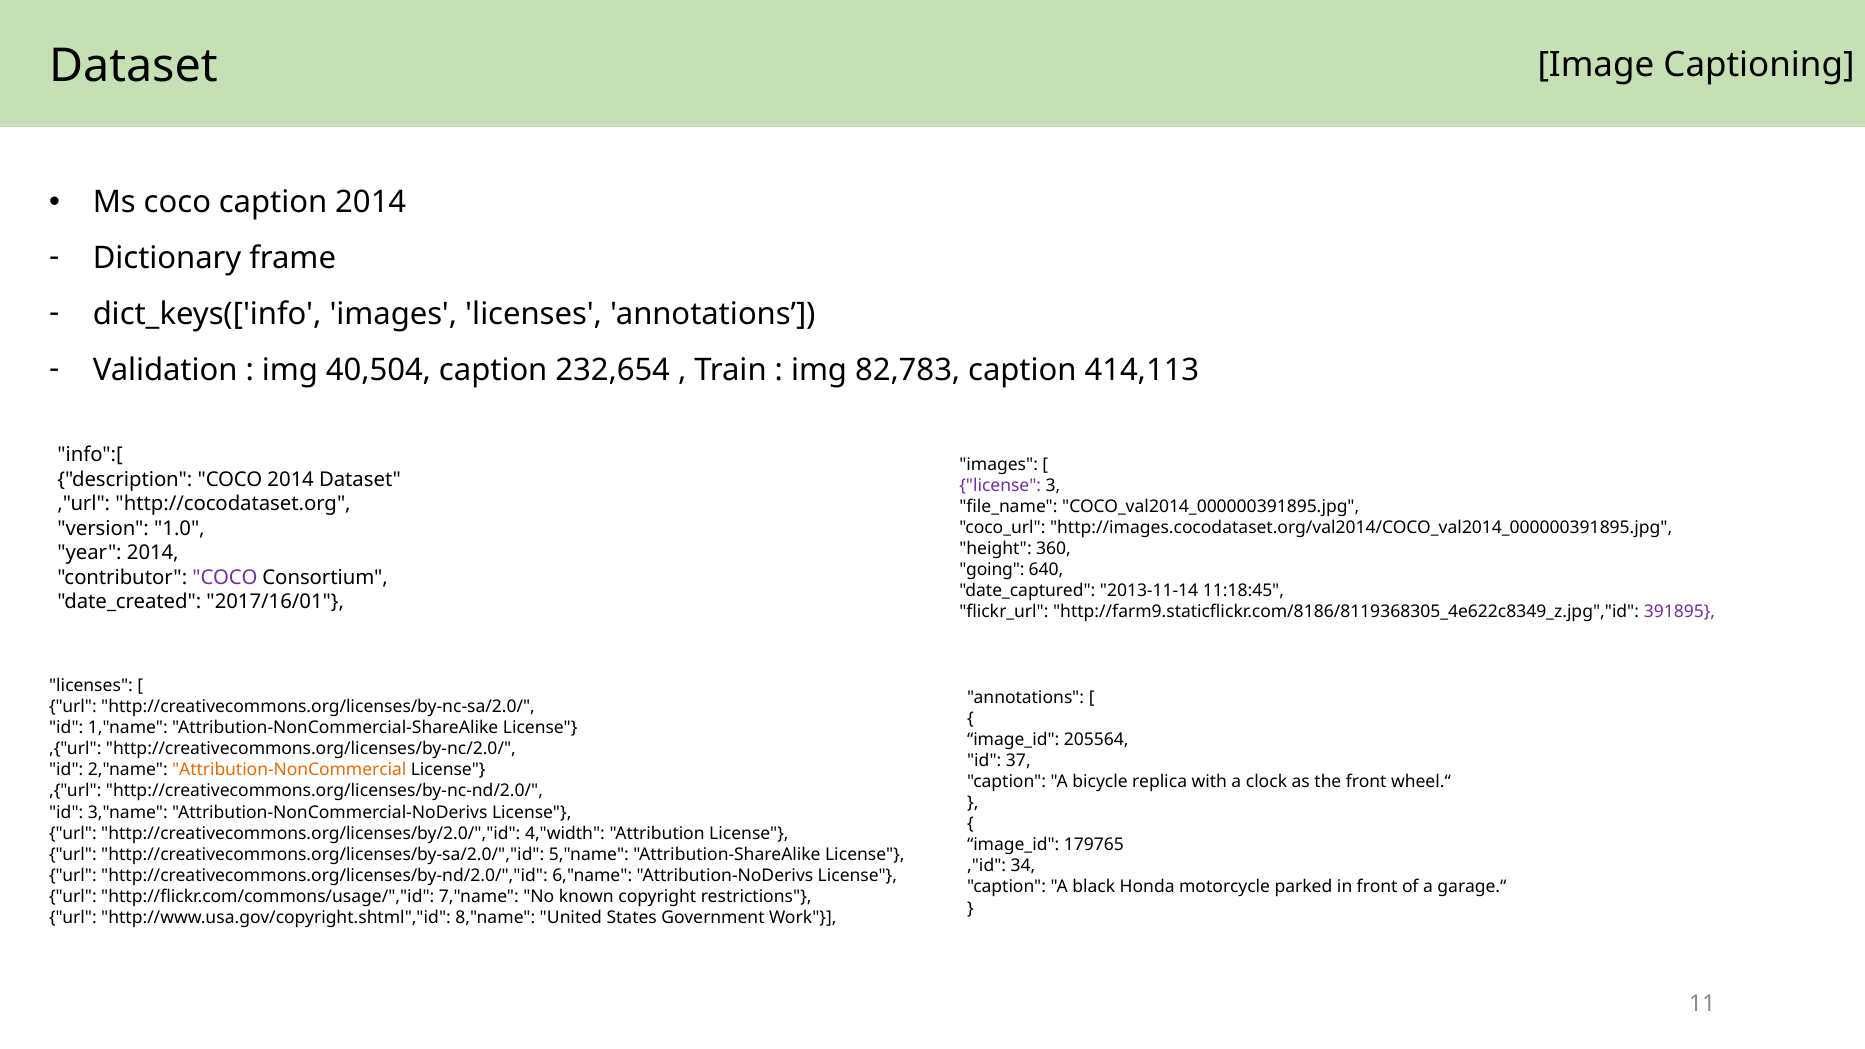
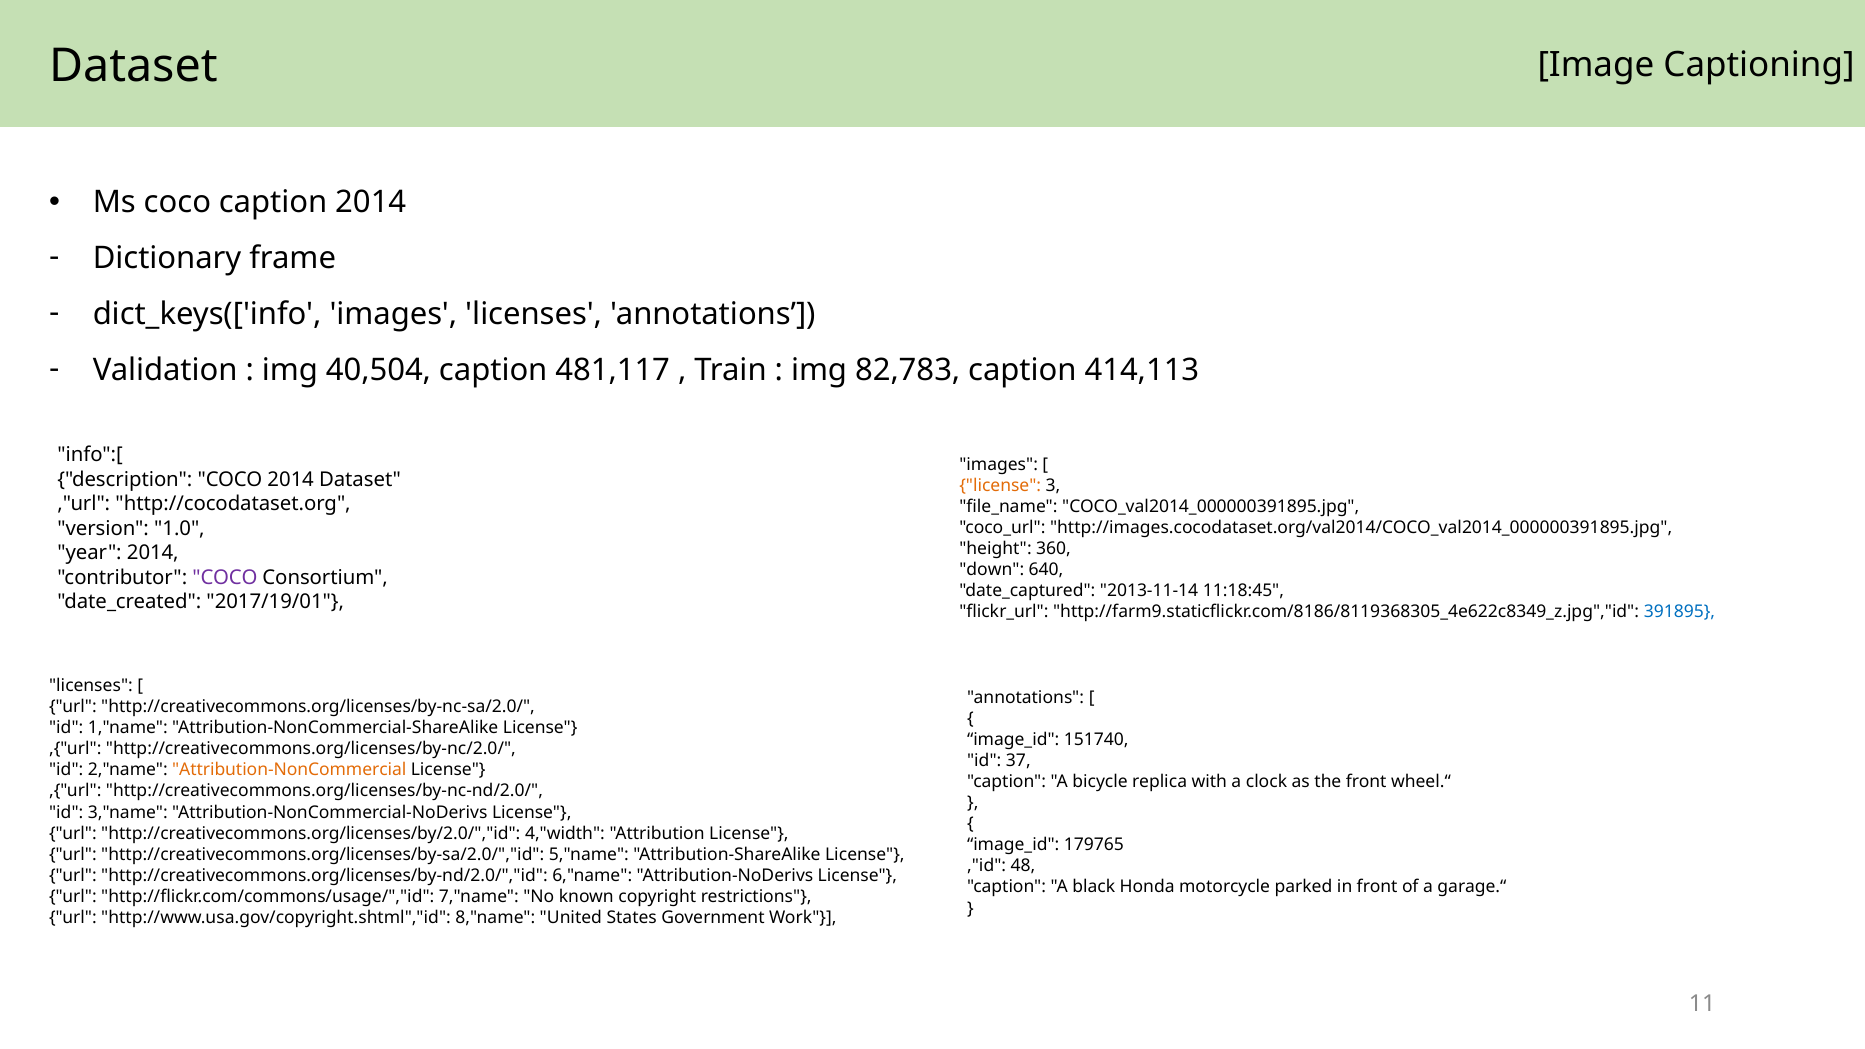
232,654: 232,654 -> 481,117
license at (1000, 486) colour: purple -> orange
going: going -> down
2017/16/01: 2017/16/01 -> 2017/19/01
391895 colour: purple -> blue
205564: 205564 -> 151740
34: 34 -> 48
